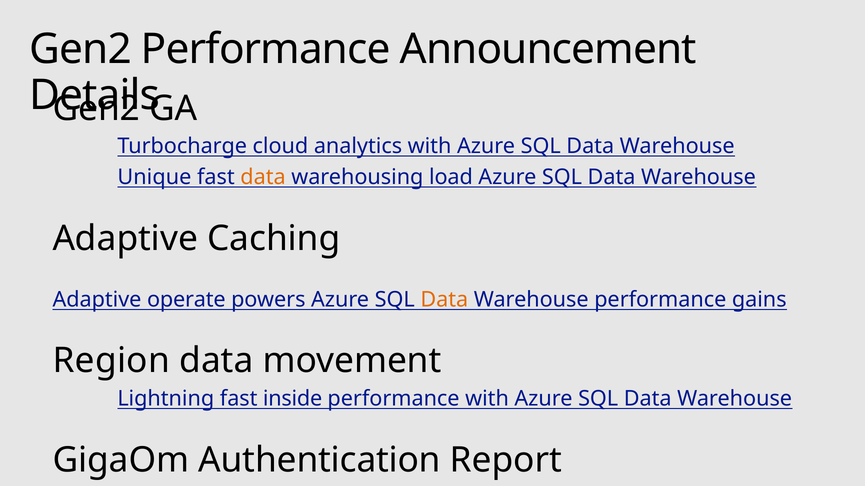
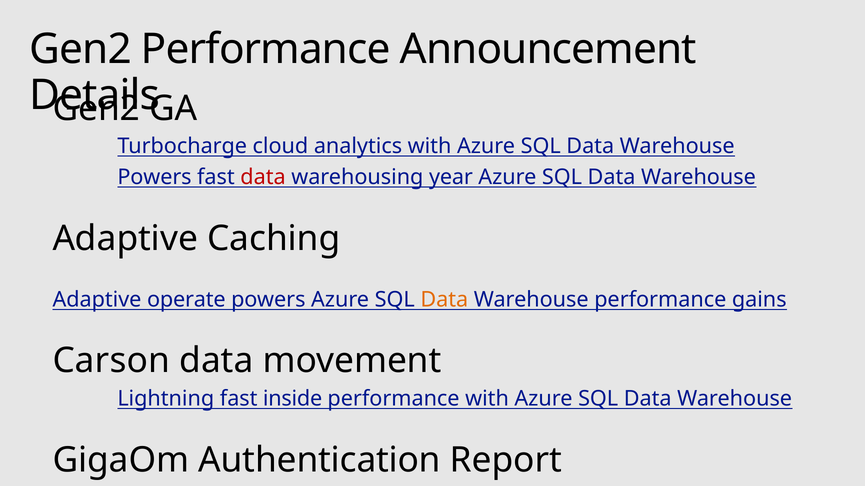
Unique at (154, 177): Unique -> Powers
data at (263, 177) colour: orange -> red
load: load -> year
Region: Region -> Carson
